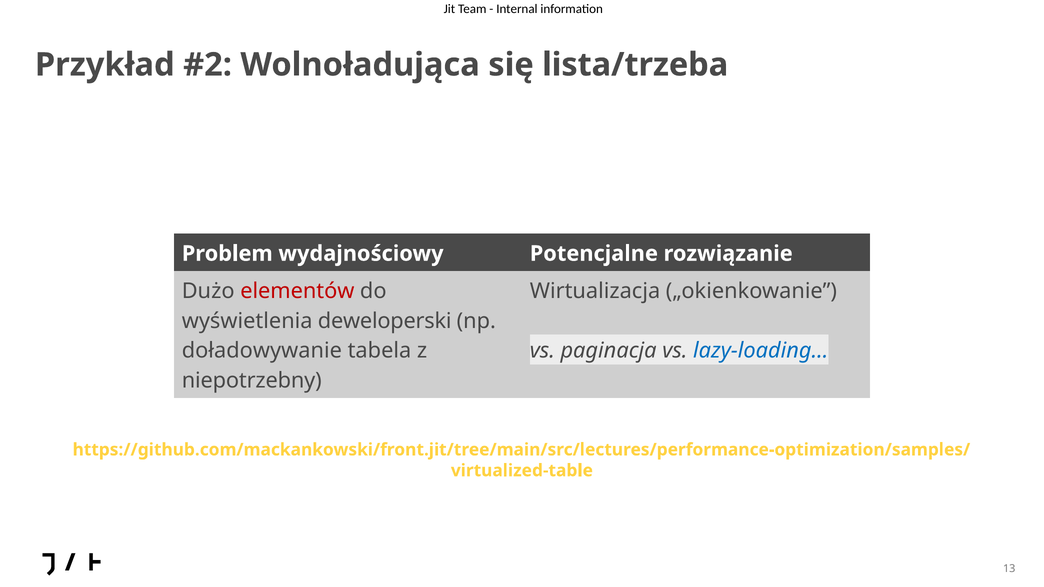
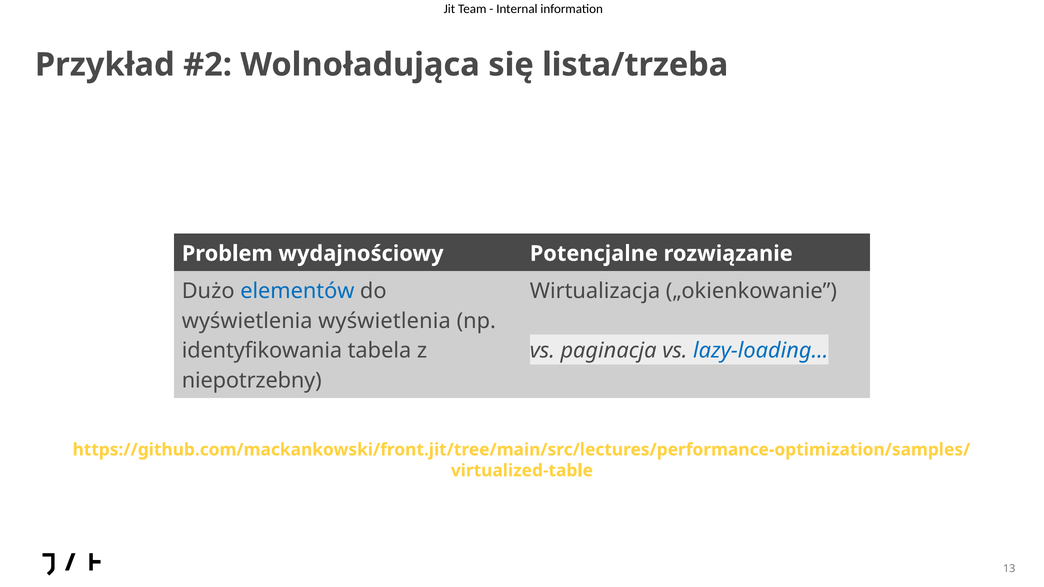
elementów colour: red -> blue
wyświetlenia deweloperski: deweloperski -> wyświetlenia
doładowywanie: doładowywanie -> identyfikowania
